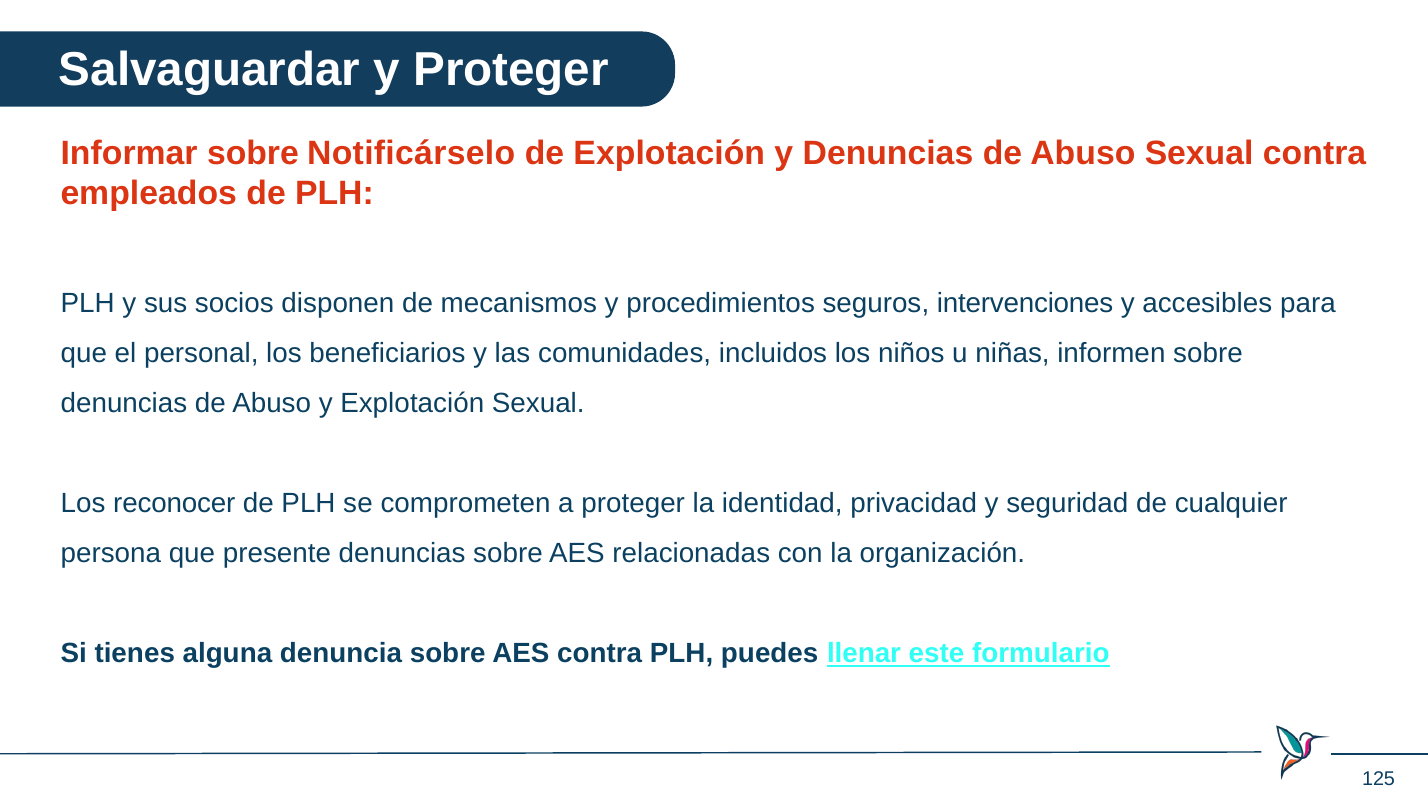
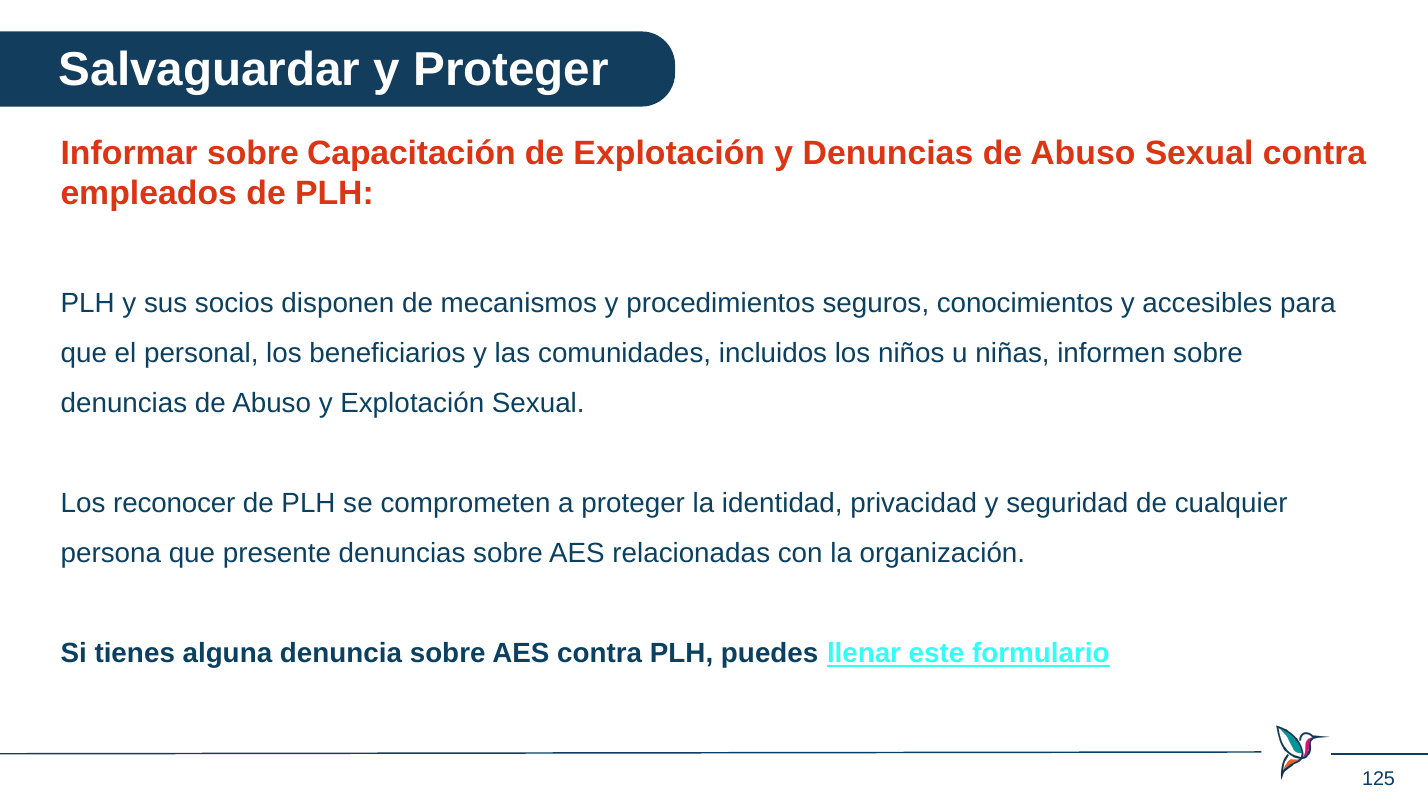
Notificárselo: Notificárselo -> Capacitación
intervenciones: intervenciones -> conocimientos
